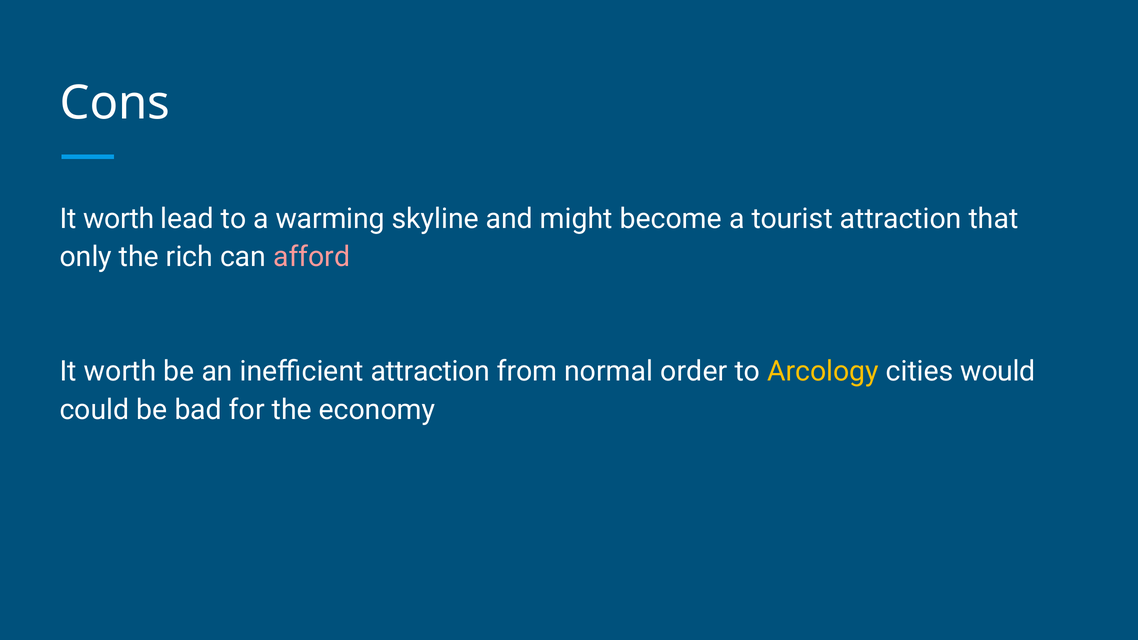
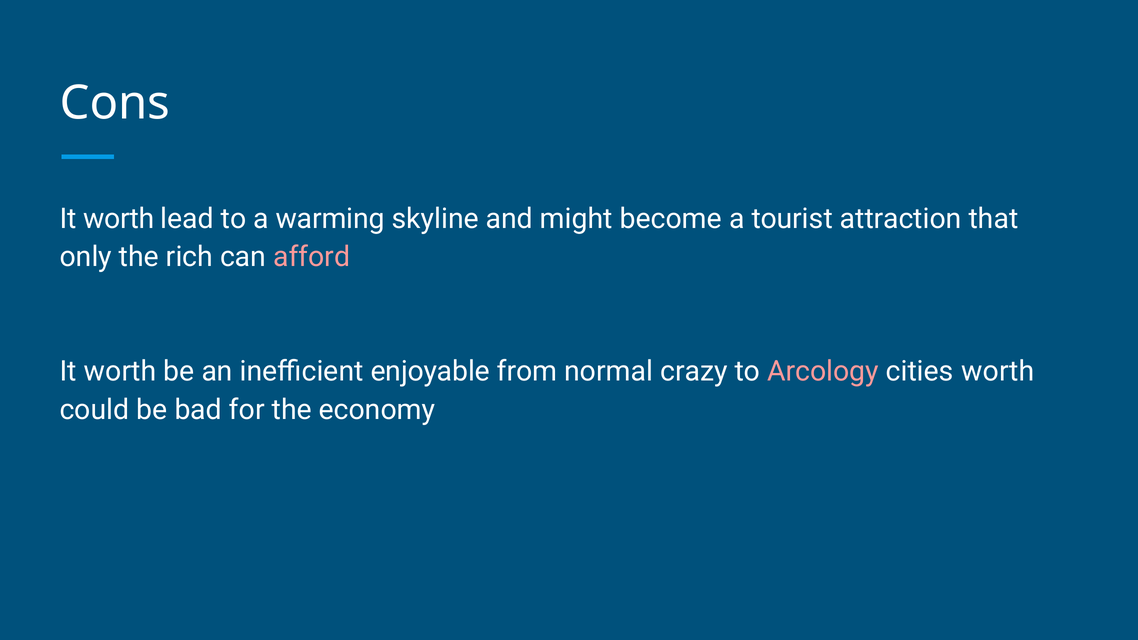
inefficient attraction: attraction -> enjoyable
order: order -> crazy
Arcology colour: yellow -> pink
cities would: would -> worth
